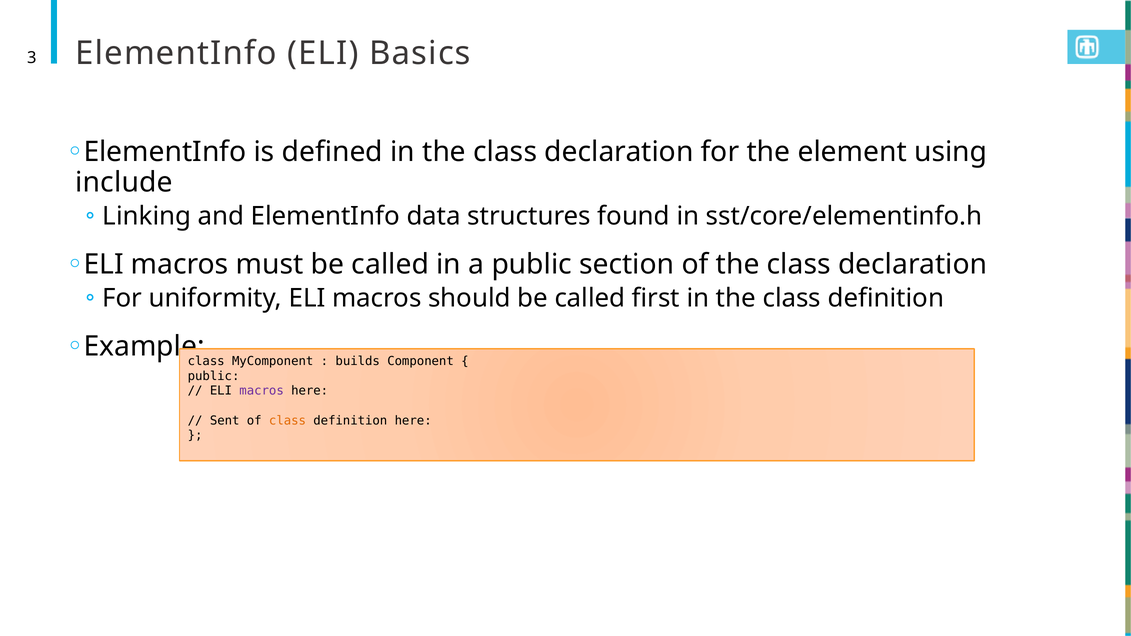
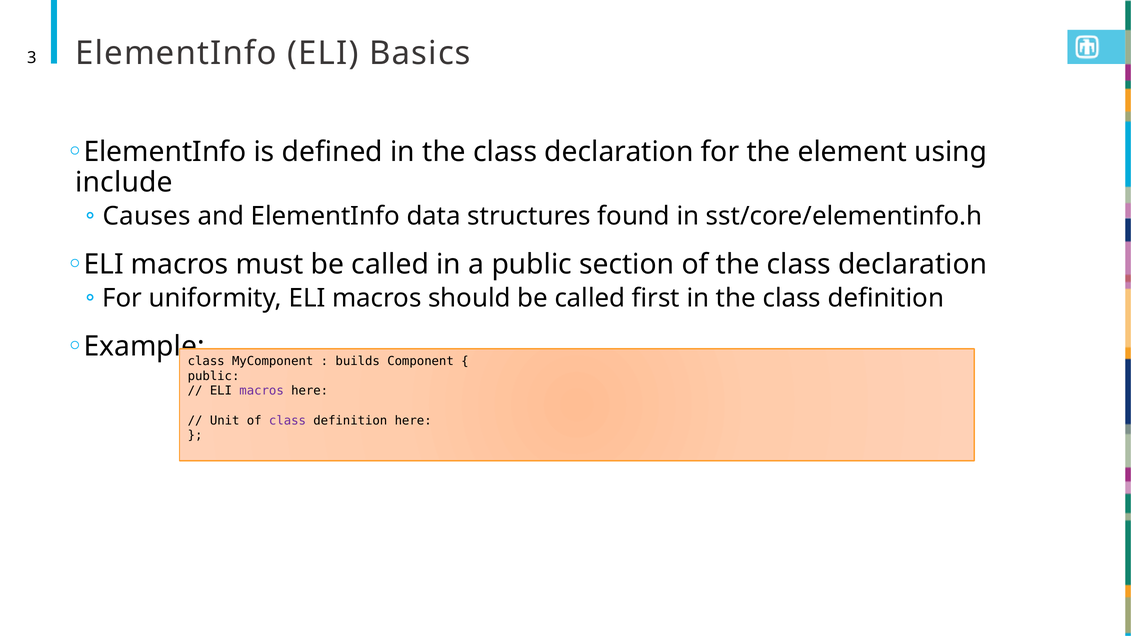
Linking: Linking -> Causes
Sent: Sent -> Unit
class at (287, 421) colour: orange -> purple
